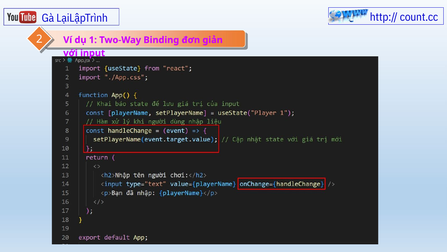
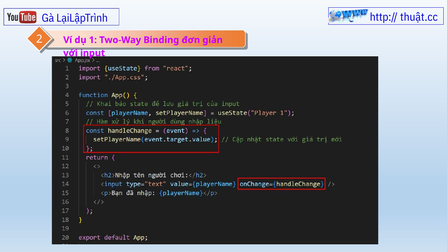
count.cc: count.cc -> thuật.cc
